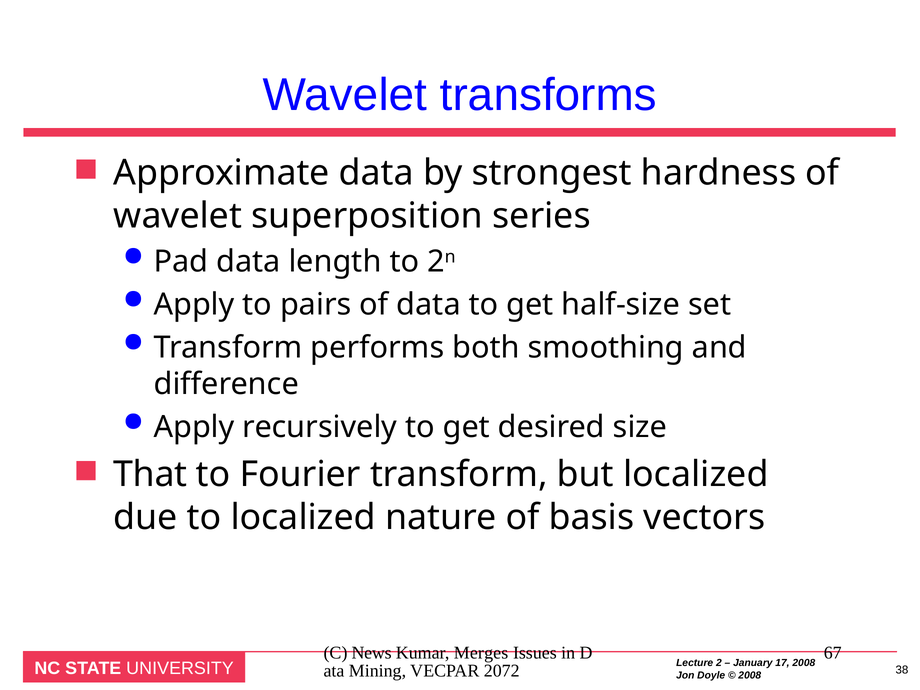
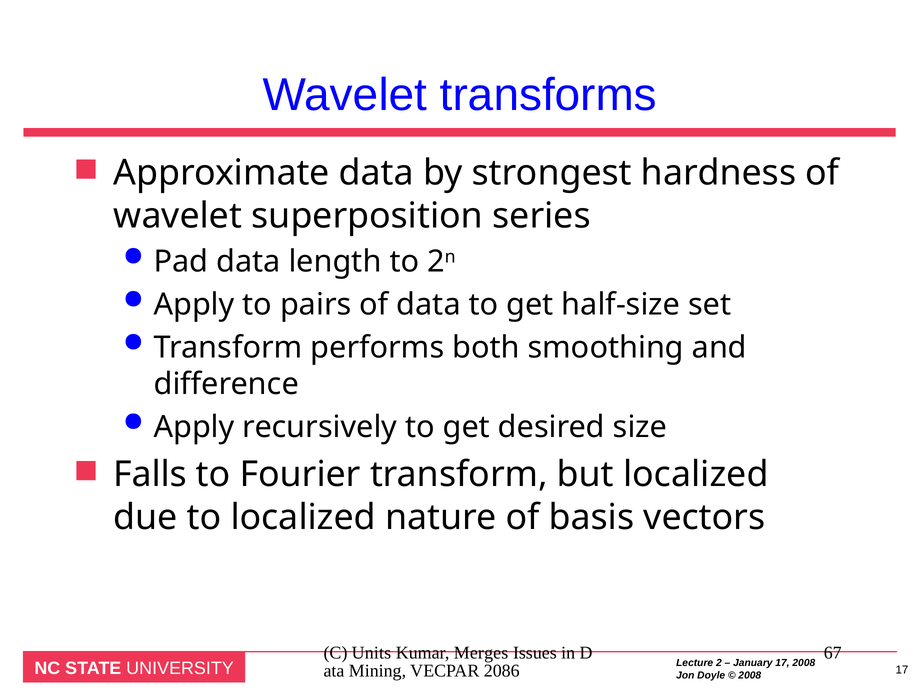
That: That -> Falls
News: News -> Units
2072: 2072 -> 2086
38 at (902, 670): 38 -> 17
